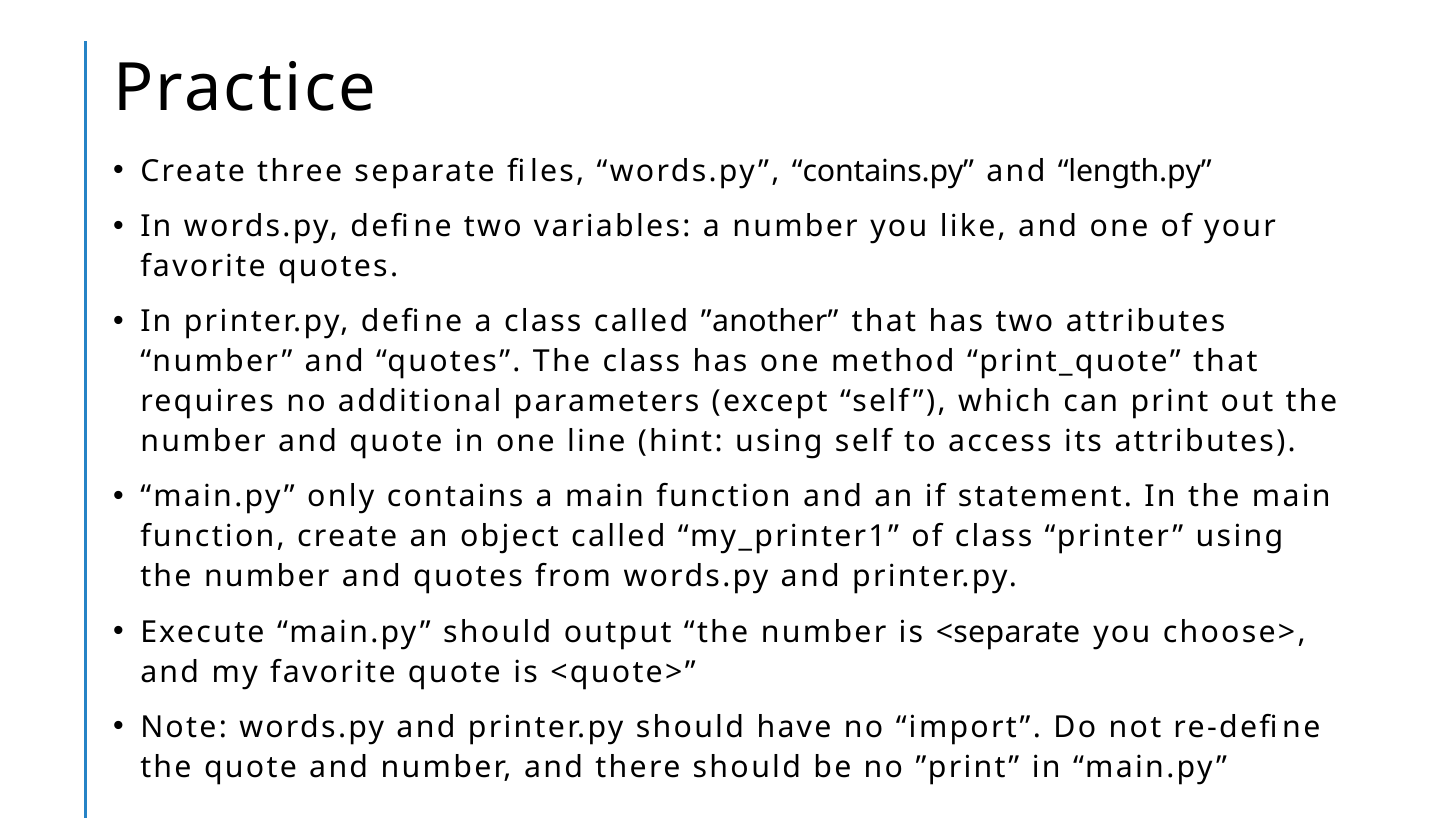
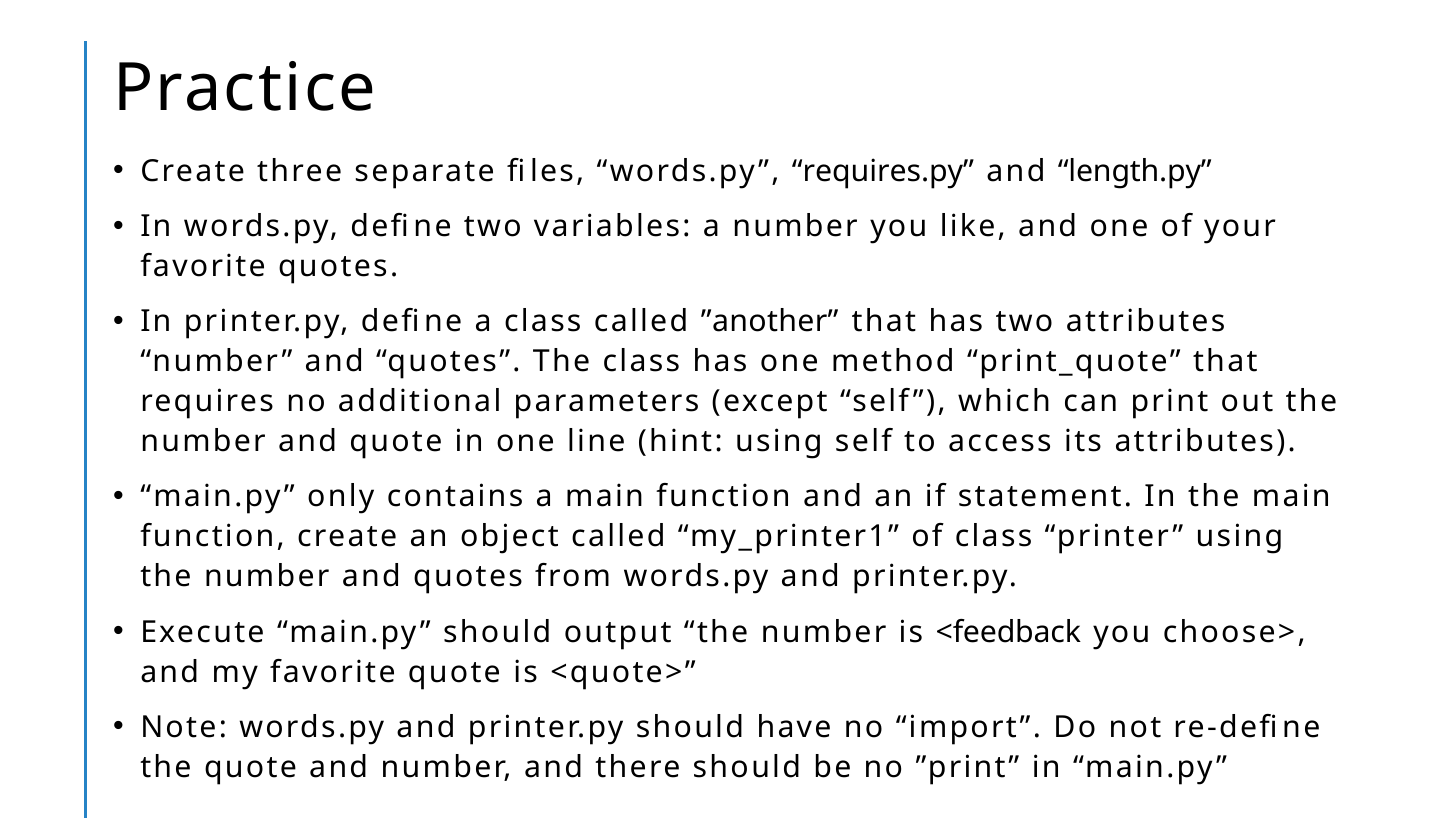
contains.py: contains.py -> requires.py
<separate: <separate -> <feedback
